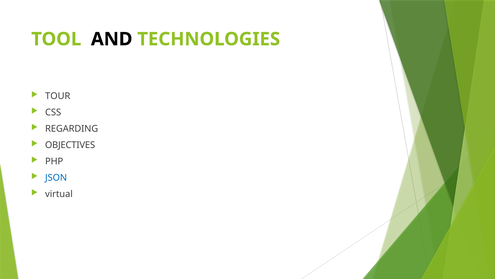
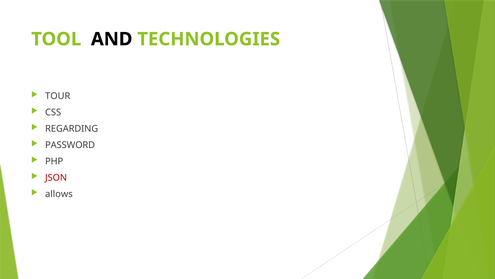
OBJECTIVES: OBJECTIVES -> PASSWORD
JSON colour: blue -> red
virtual: virtual -> allows
